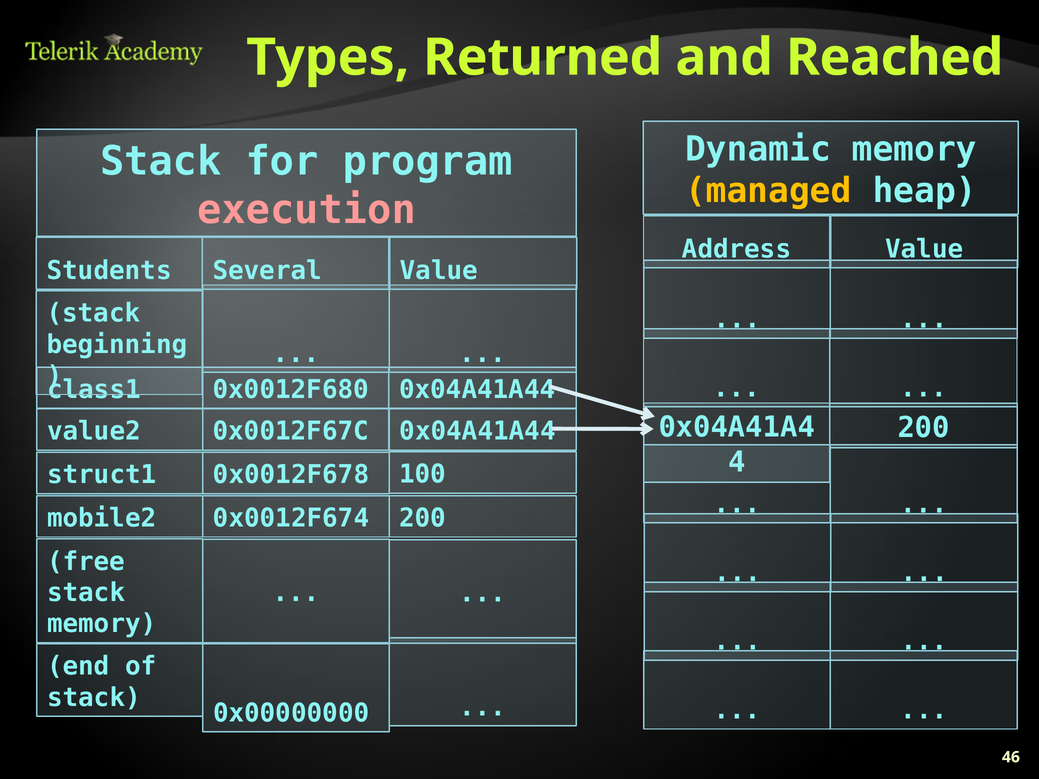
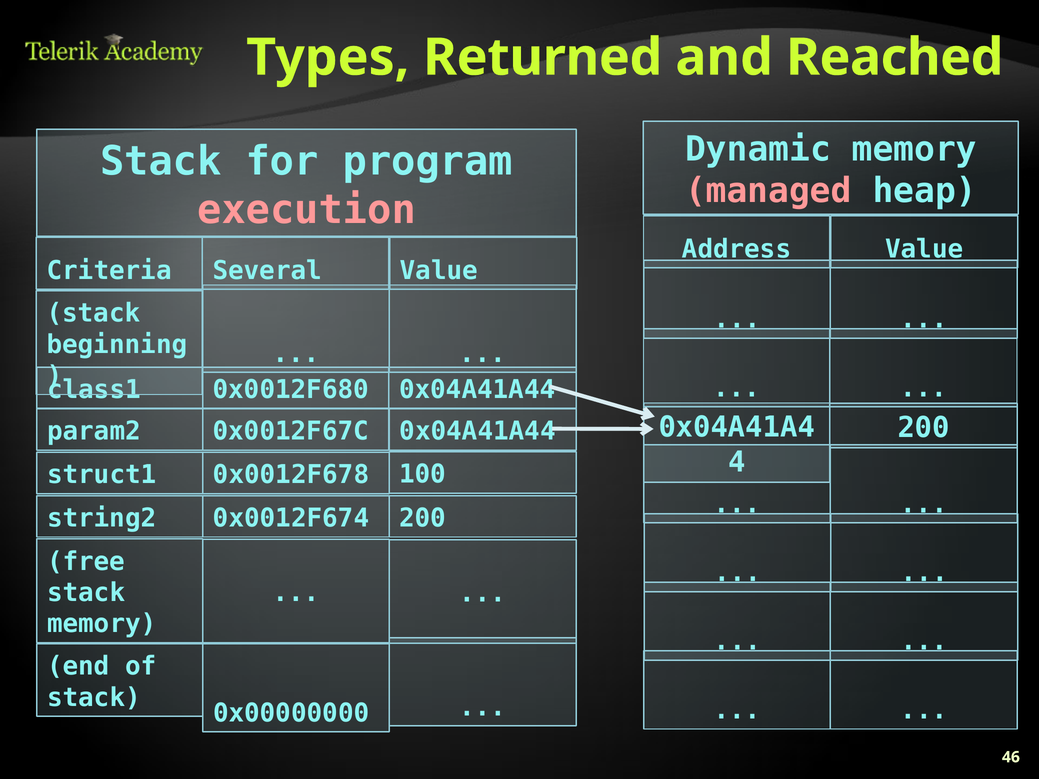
managed colour: yellow -> pink
Students: Students -> Criteria
value2: value2 -> param2
mobile2: mobile2 -> string2
